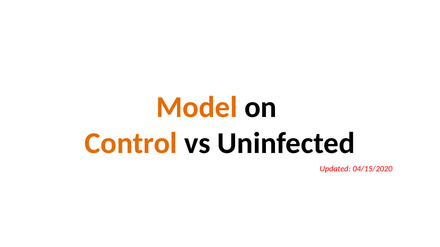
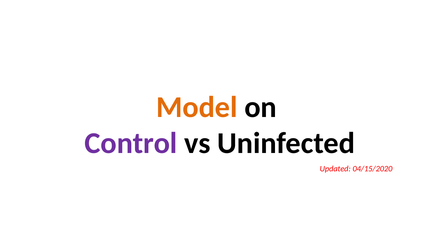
Control colour: orange -> purple
